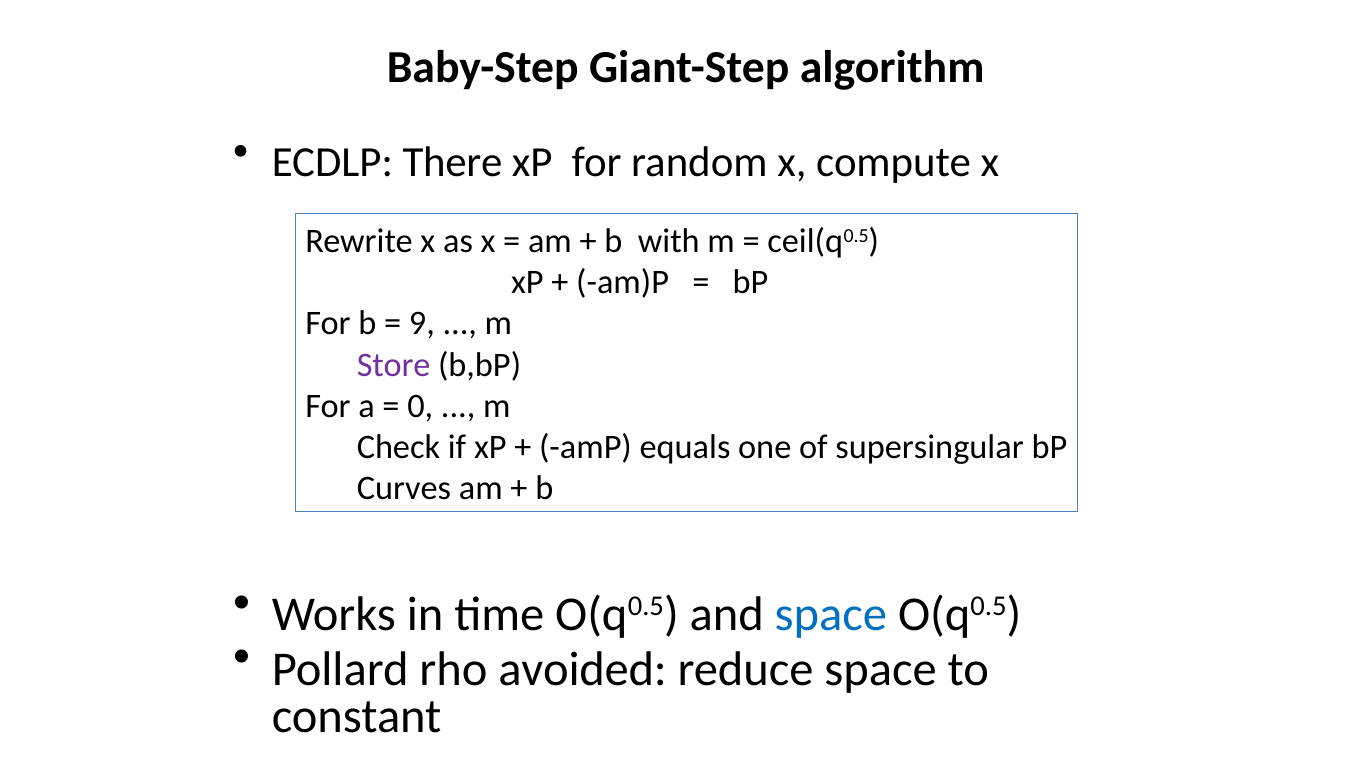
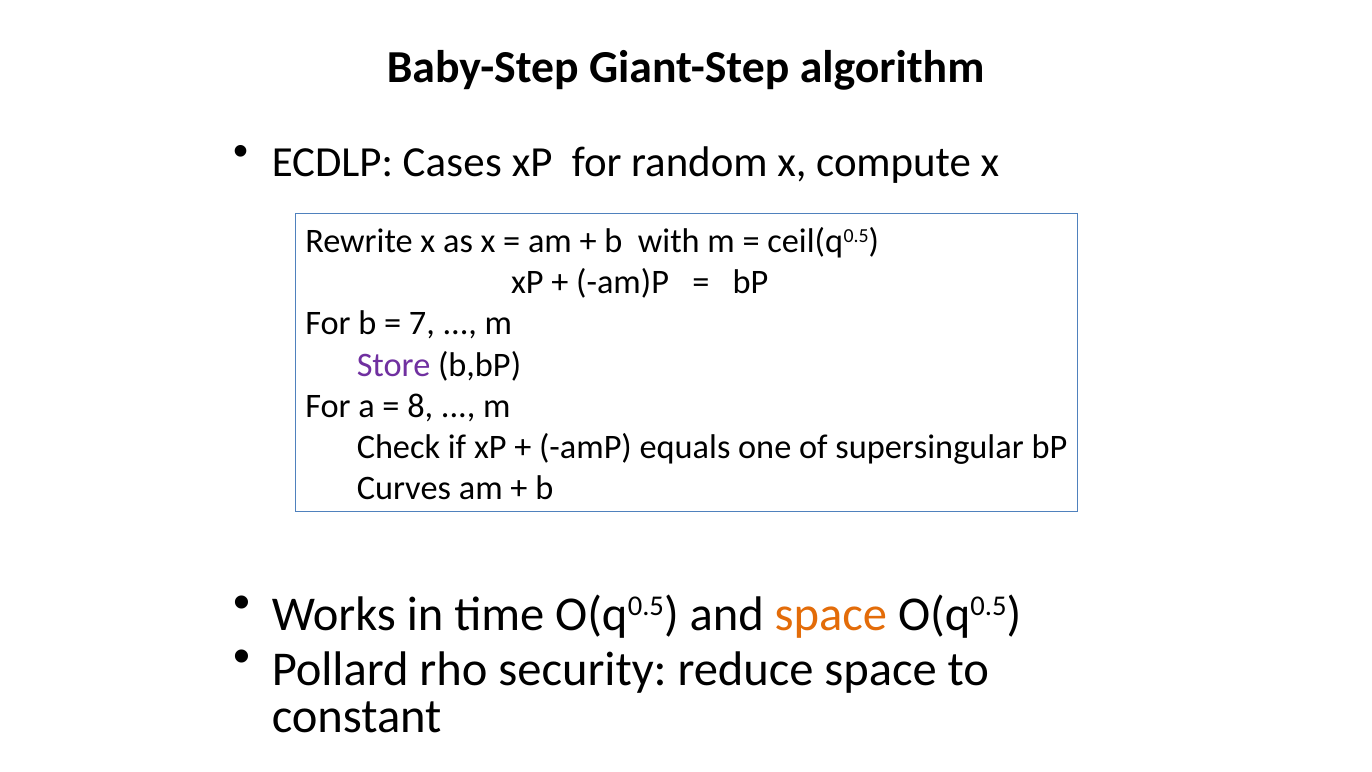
There: There -> Cases
9: 9 -> 7
0: 0 -> 8
space at (831, 614) colour: blue -> orange
avoided: avoided -> security
